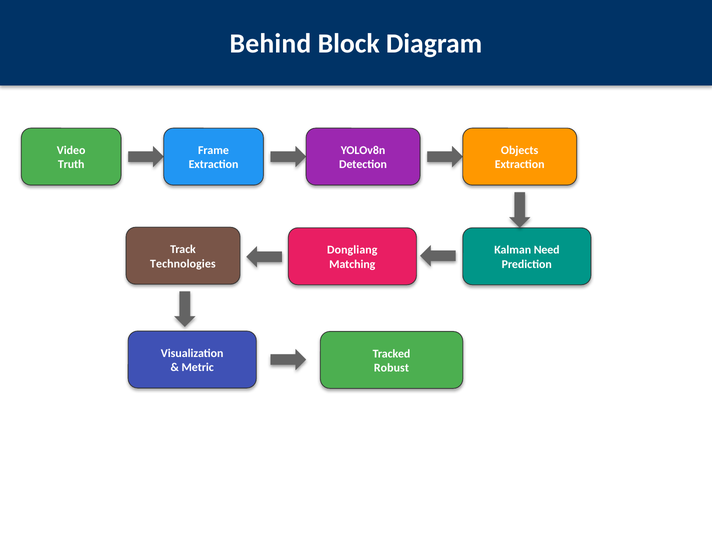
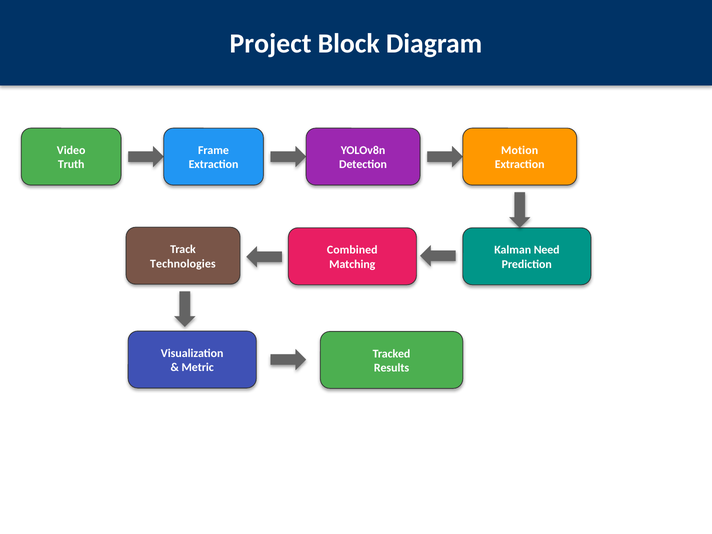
Behind: Behind -> Project
Objects: Objects -> Motion
Dongliang: Dongliang -> Combined
Robust: Robust -> Results
